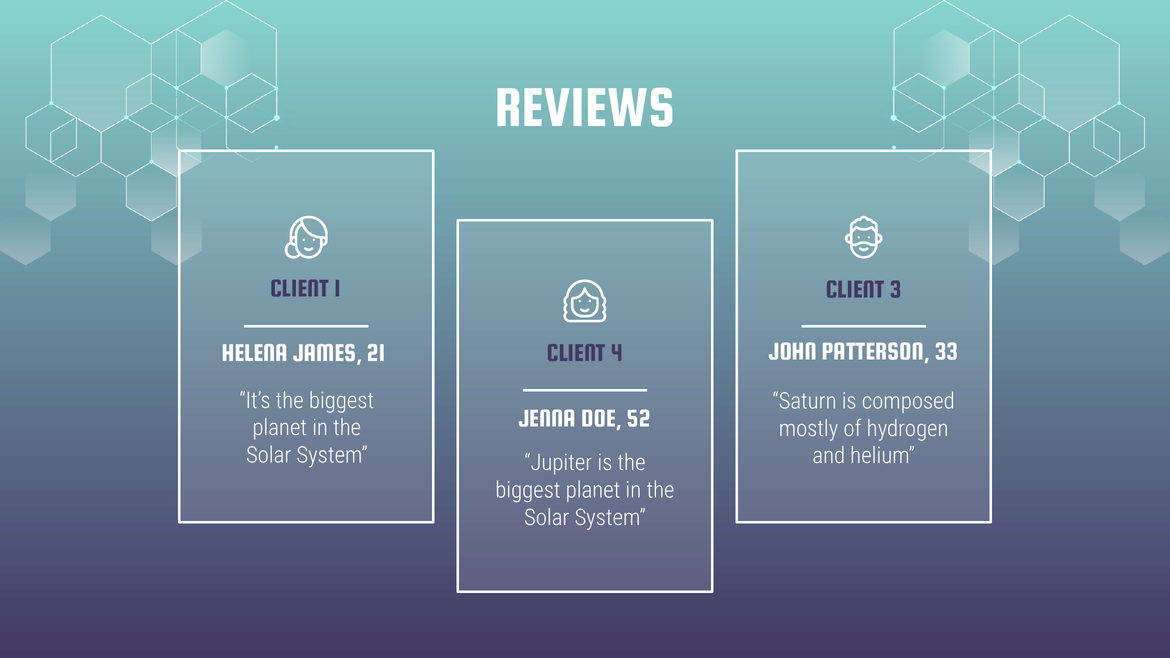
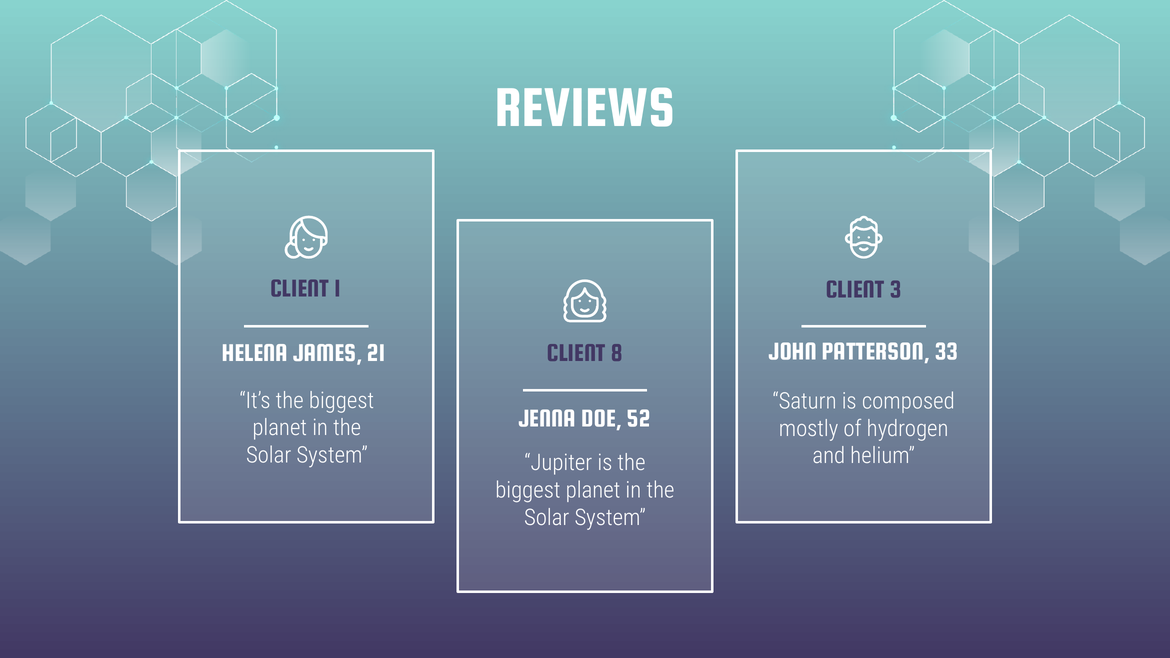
4: 4 -> 8
